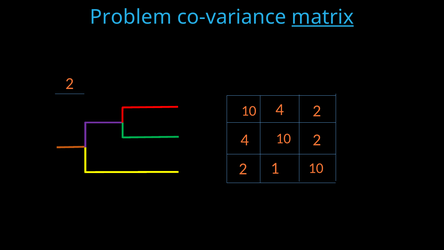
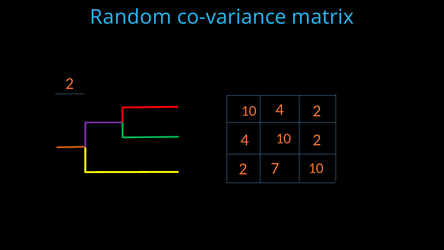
Problem: Problem -> Random
matrix underline: present -> none
1: 1 -> 7
